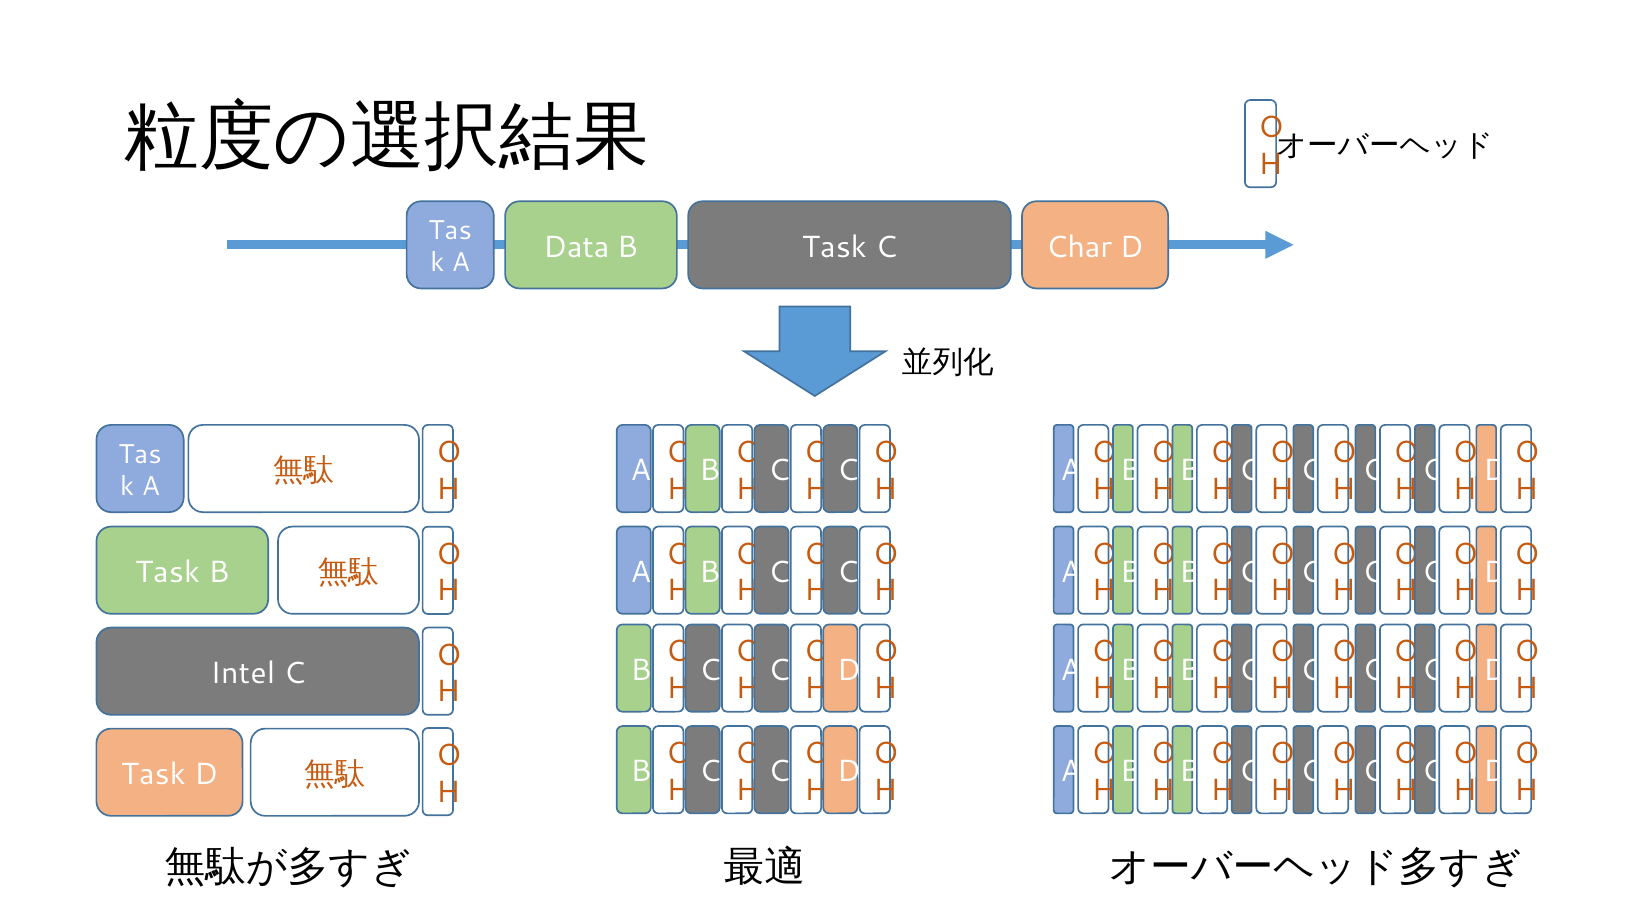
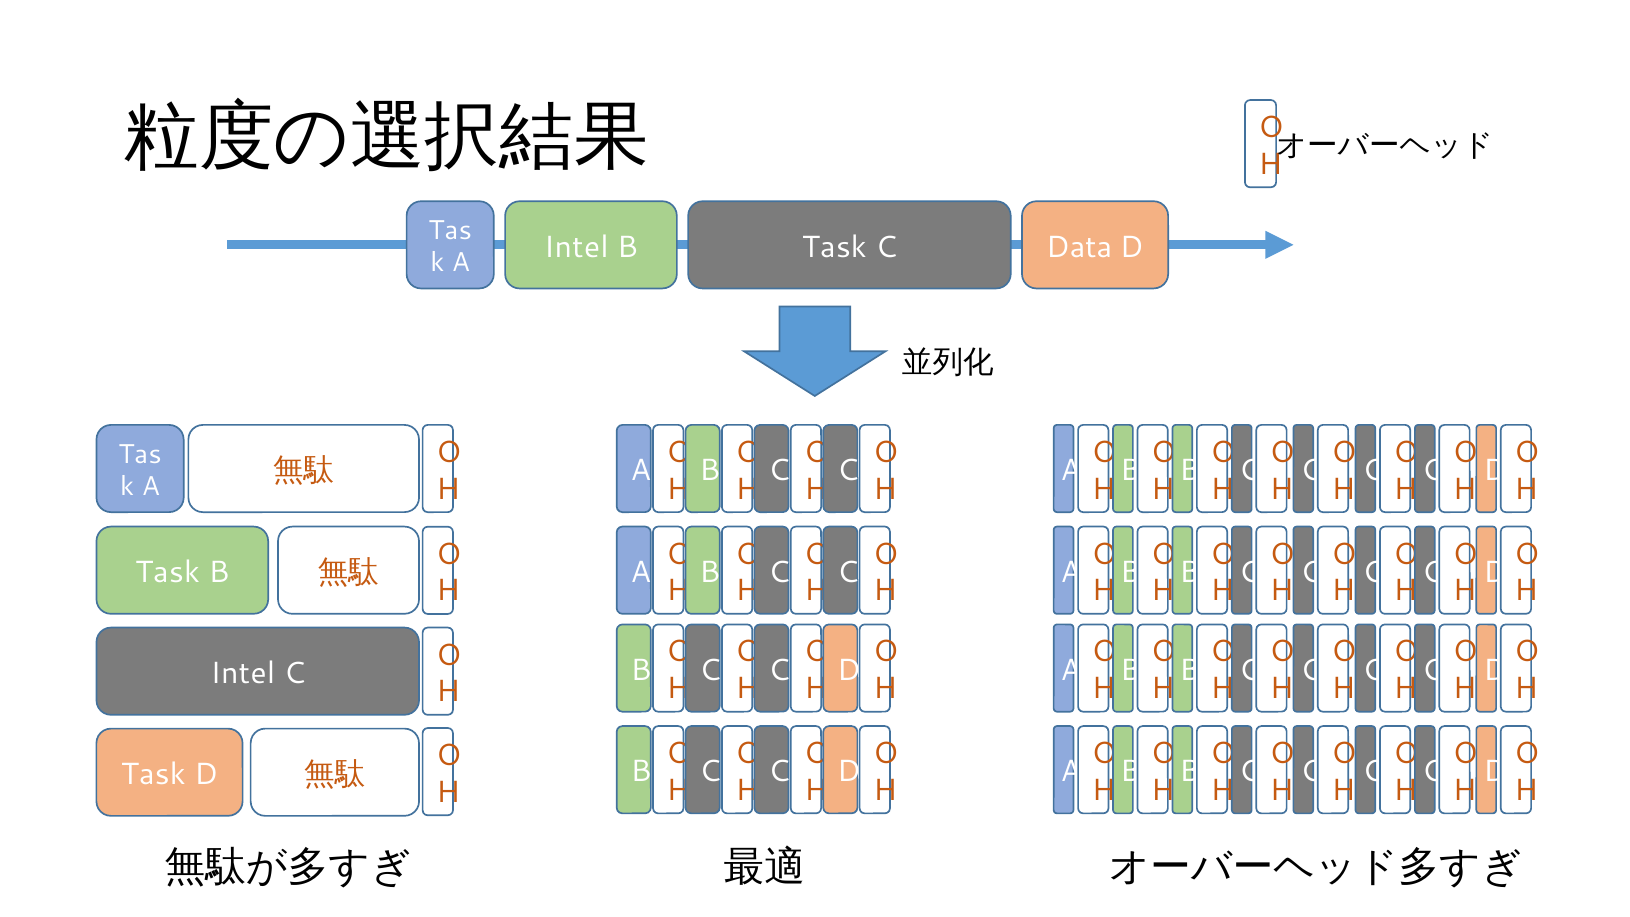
Data at (576, 247): Data -> Intel
Char: Char -> Data
